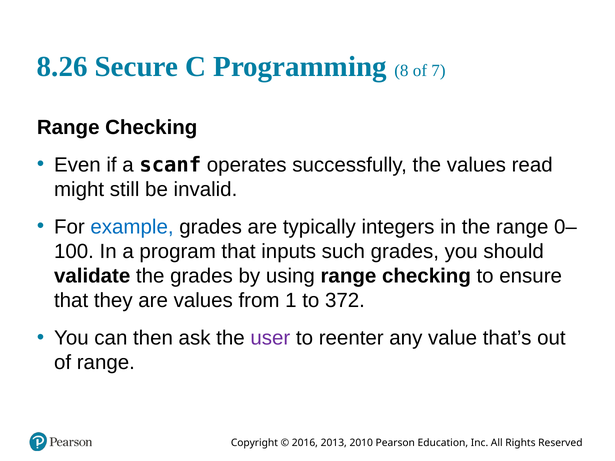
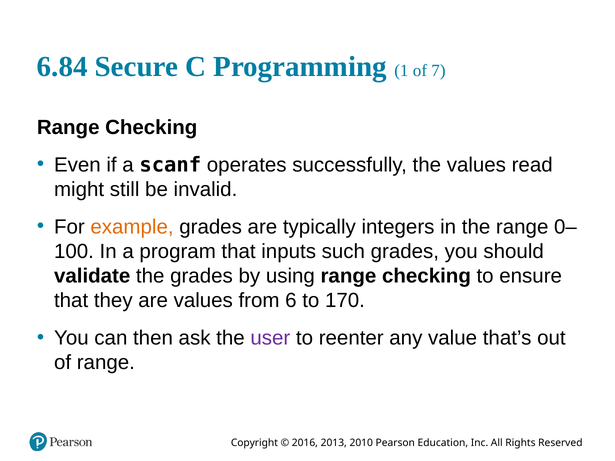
8.26: 8.26 -> 6.84
8: 8 -> 1
example colour: blue -> orange
1: 1 -> 6
372: 372 -> 170
